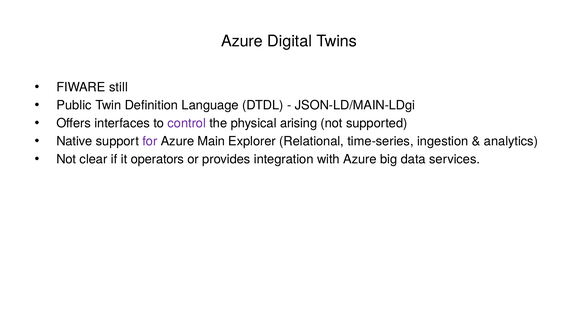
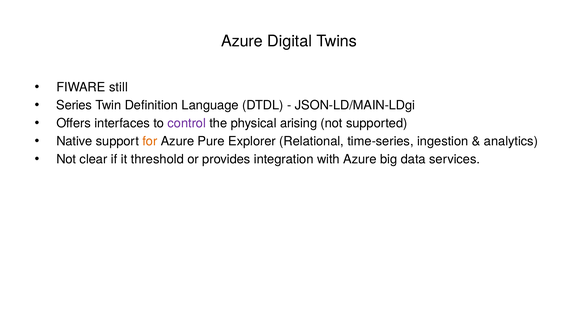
Public: Public -> Series
for colour: purple -> orange
Main: Main -> Pure
operators: operators -> threshold
